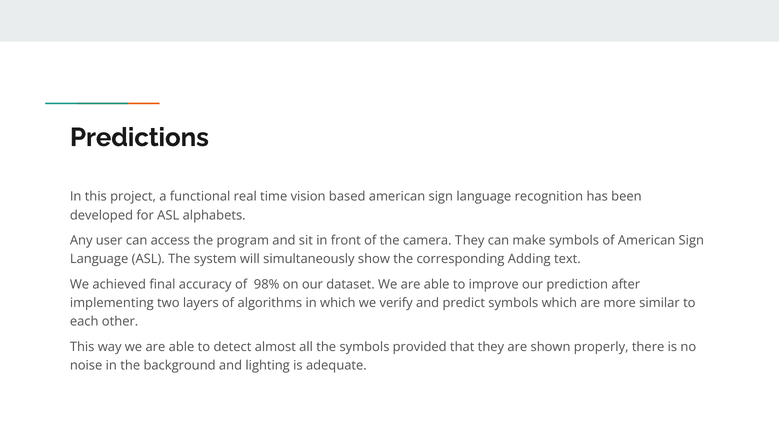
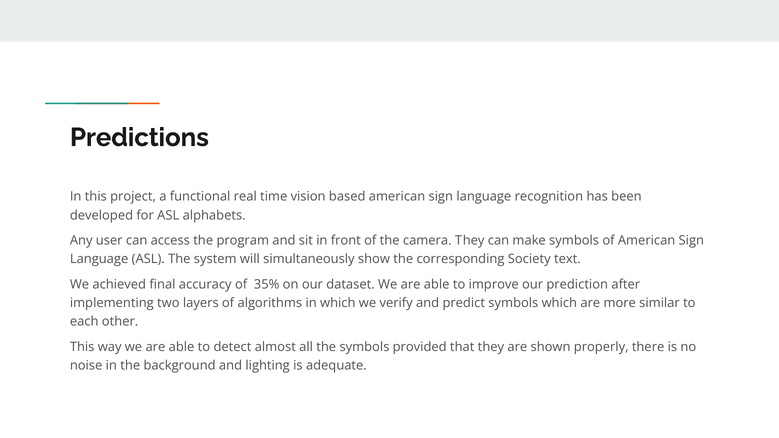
Adding: Adding -> Society
98%: 98% -> 35%
